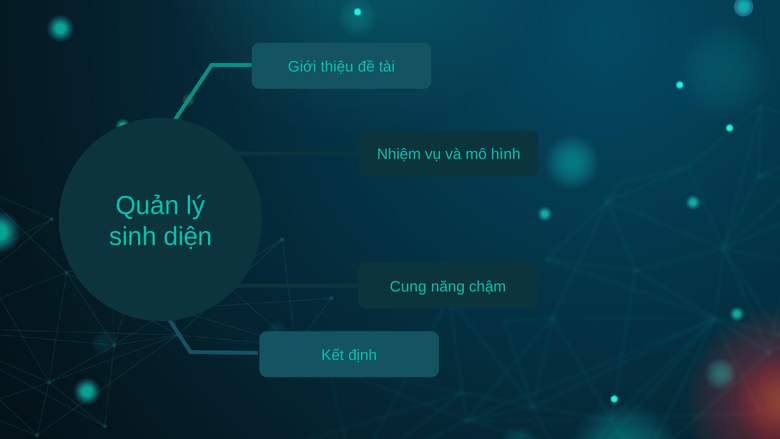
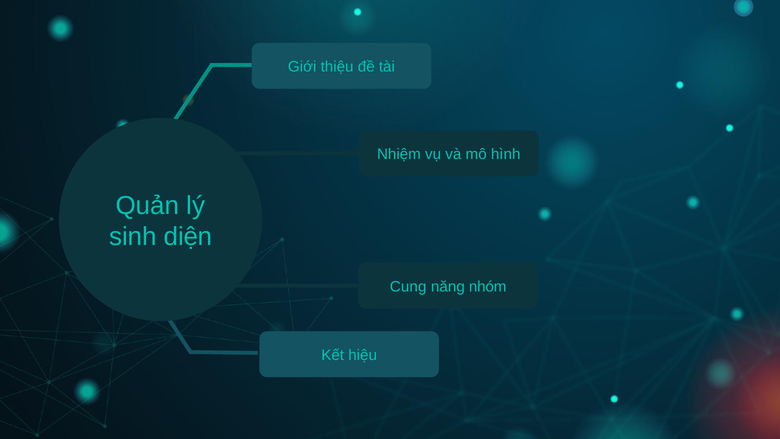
chậm: chậm -> nhóm
định: định -> hiệu
